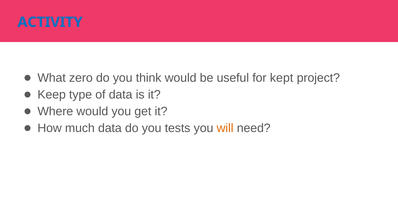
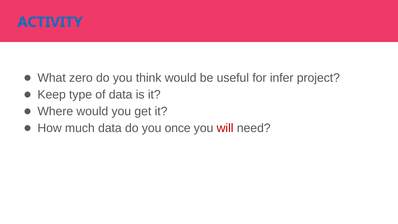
kept: kept -> infer
tests: tests -> once
will colour: orange -> red
